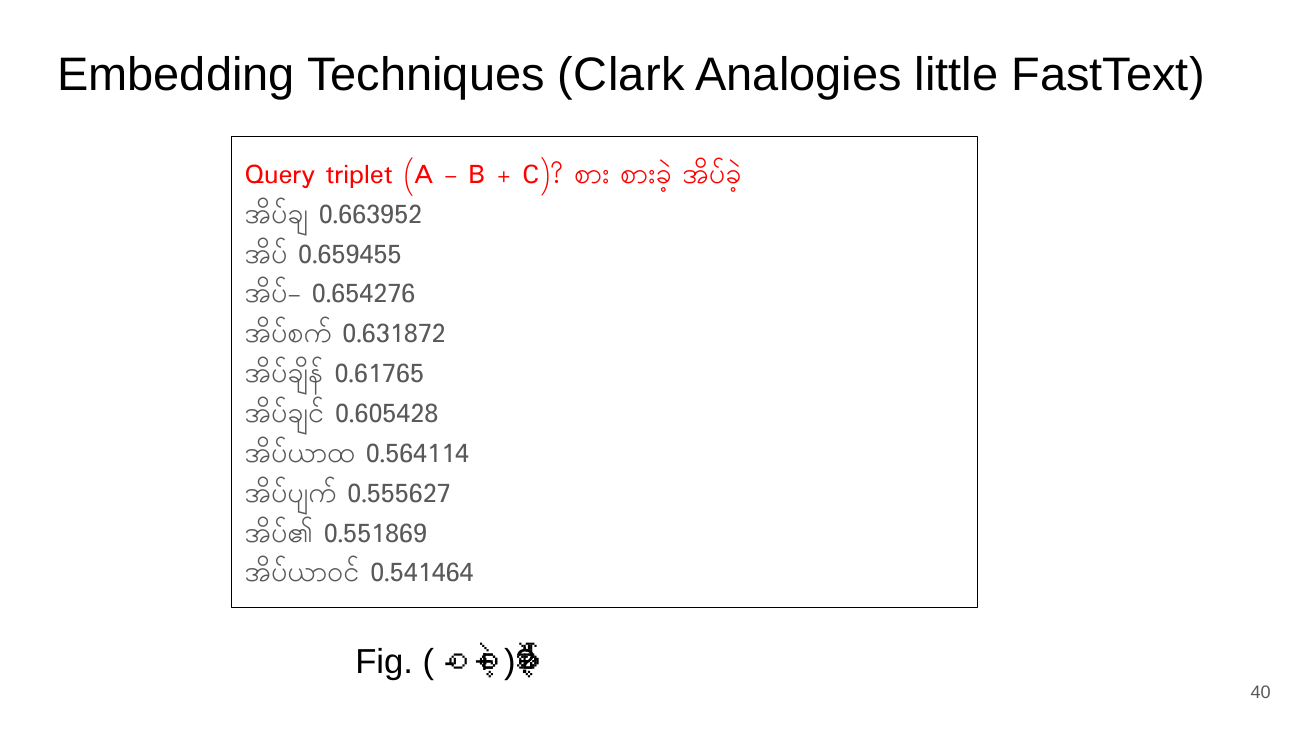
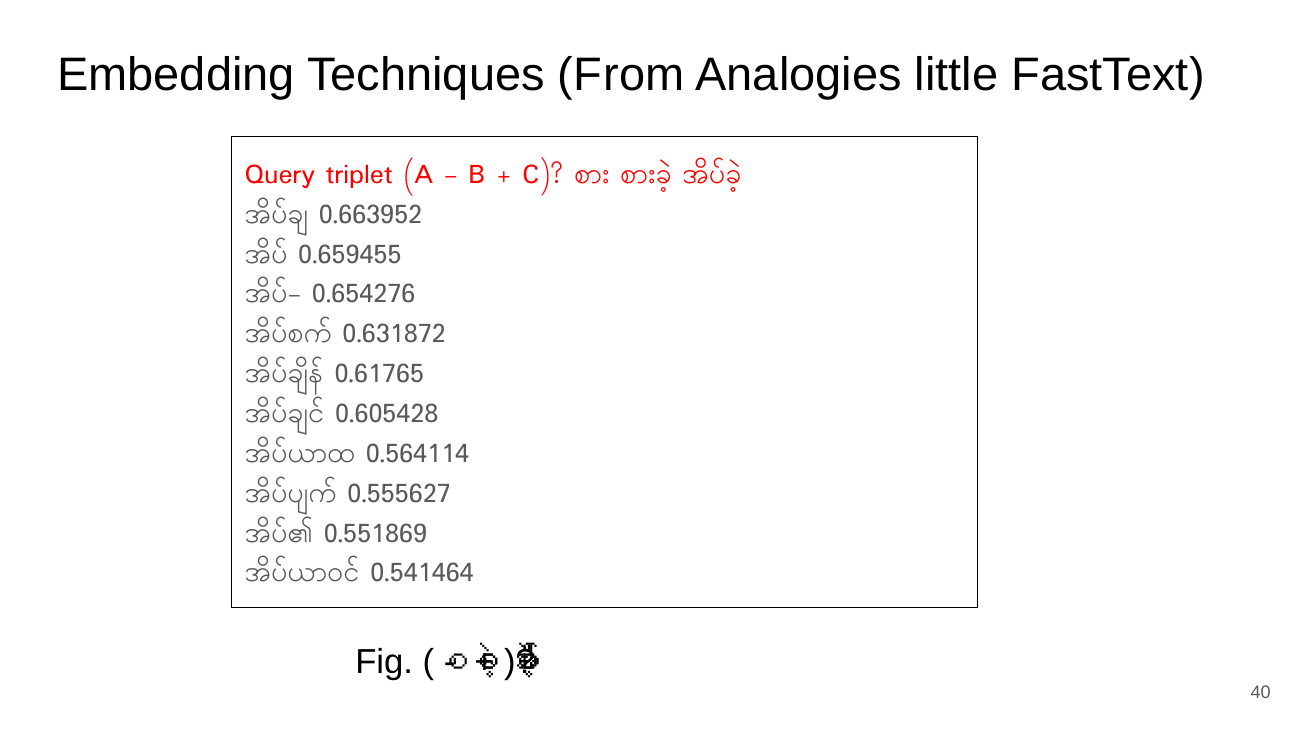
Clark: Clark -> From
